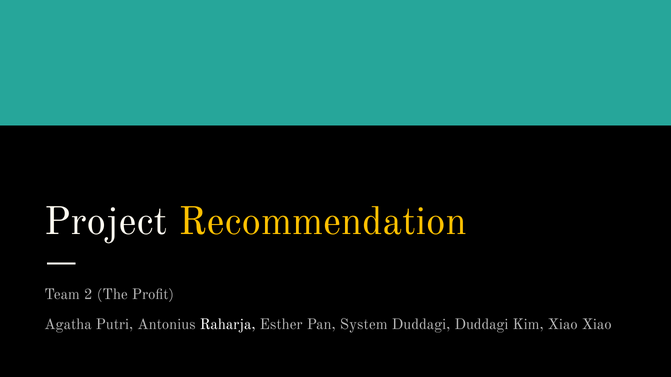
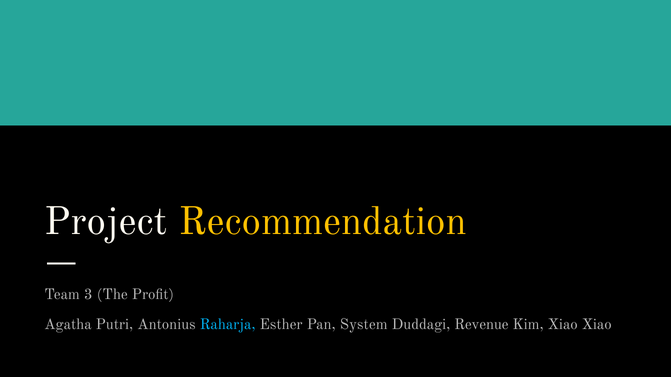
2: 2 -> 3
Raharja colour: white -> light blue
Duddagi Duddagi: Duddagi -> Revenue
